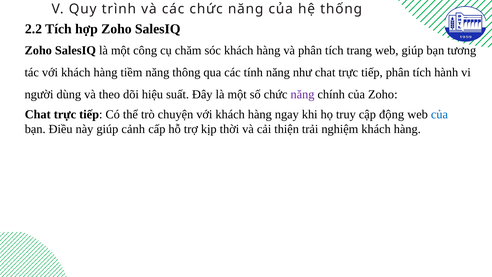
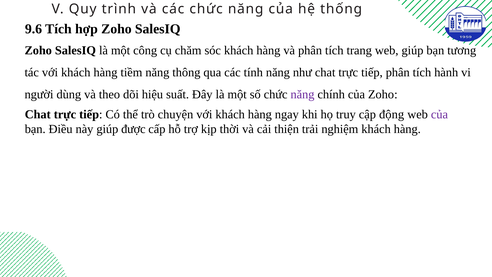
2.2: 2.2 -> 9.6
của at (439, 114) colour: blue -> purple
cảnh: cảnh -> được
